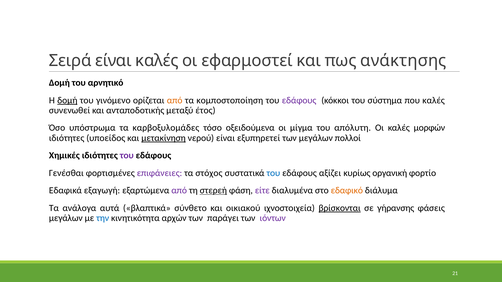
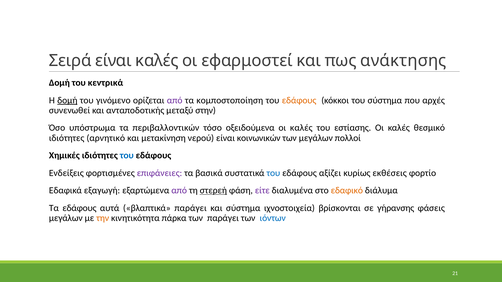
αρνητικό: αρνητικό -> κεντρικά
από at (175, 100) colour: orange -> purple
εδάφους at (299, 100) colour: purple -> orange
που καλές: καλές -> αρχές
έτος: έτος -> στην
καρβοξυλομάδες: καρβοξυλομάδες -> περιβαλλοντικών
μίγμα at (301, 128): μίγμα -> καλές
απόλυτη: απόλυτη -> εστίασης
μορφών: μορφών -> θεσμικό
υποείδος: υποείδος -> αρνητικό
µετακίνηση underline: present -> none
εξυπηρετεί: εξυπηρετεί -> κοινωνικών
του at (127, 156) colour: purple -> blue
Γενέσθαι: Γενέσθαι -> Ενδείξεις
στόχος: στόχος -> βασικά
οργανική: οργανική -> εκθέσεις
Τα ανάλογα: ανάλογα -> εδάφους
βλαπτικά σύνθετο: σύνθετο -> παράγει
και οικιακού: οικιακού -> σύστημα
βρίσκονται underline: present -> none
την colour: blue -> orange
αρχών: αρχών -> πάρκα
ιόντων colour: purple -> blue
